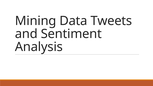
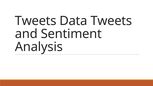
Mining at (36, 21): Mining -> Tweets
